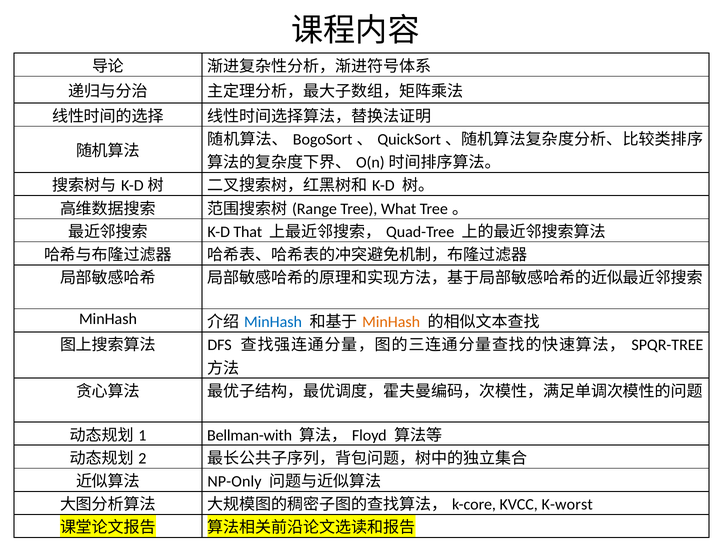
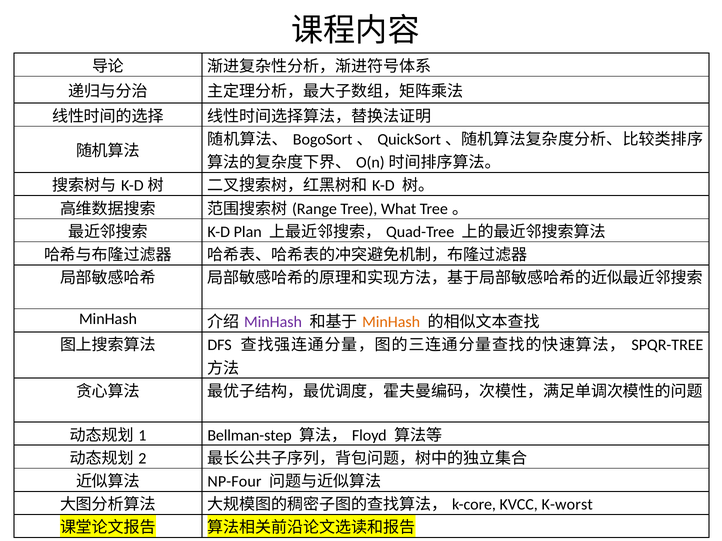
That: That -> Plan
MinHash at (273, 322) colour: blue -> purple
Bellman-with: Bellman-with -> Bellman-step
NP-Only: NP-Only -> NP-Four
